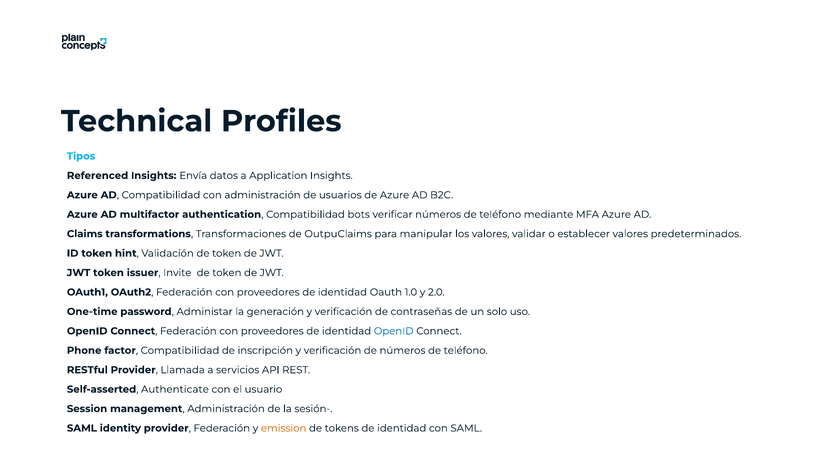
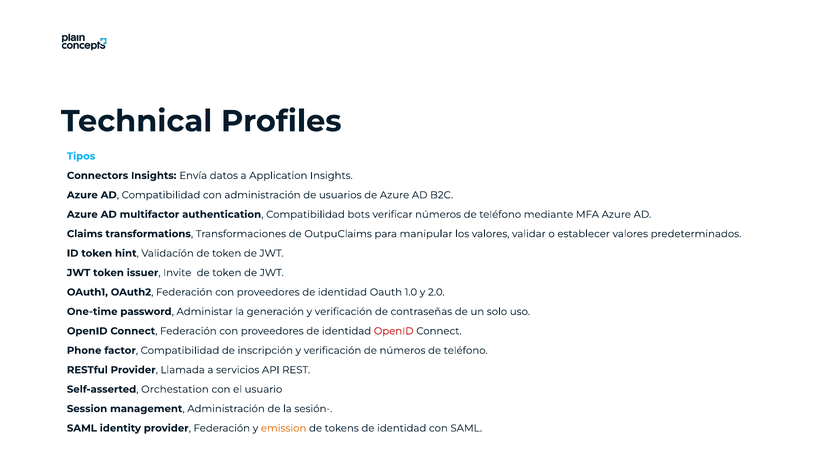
Referenced: Referenced -> Connectors
OpenID at (394, 331) colour: blue -> red
Authenticate: Authenticate -> Orchestation
